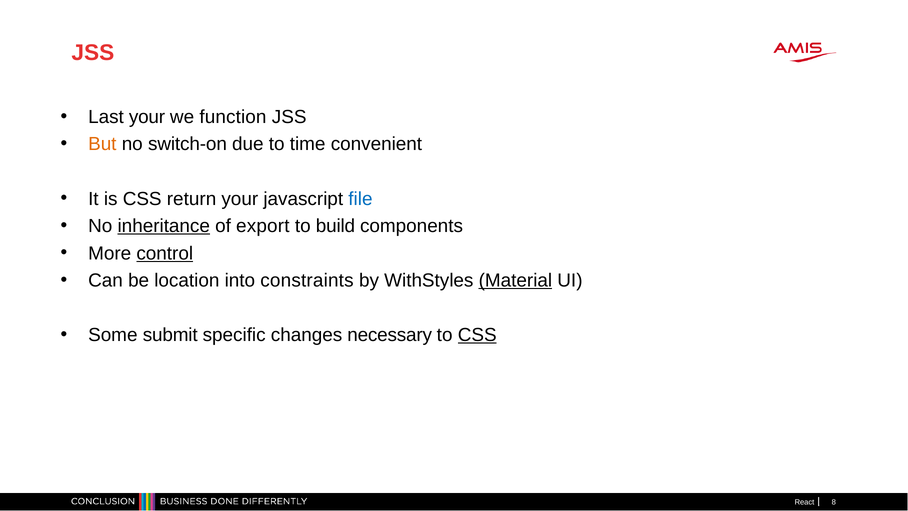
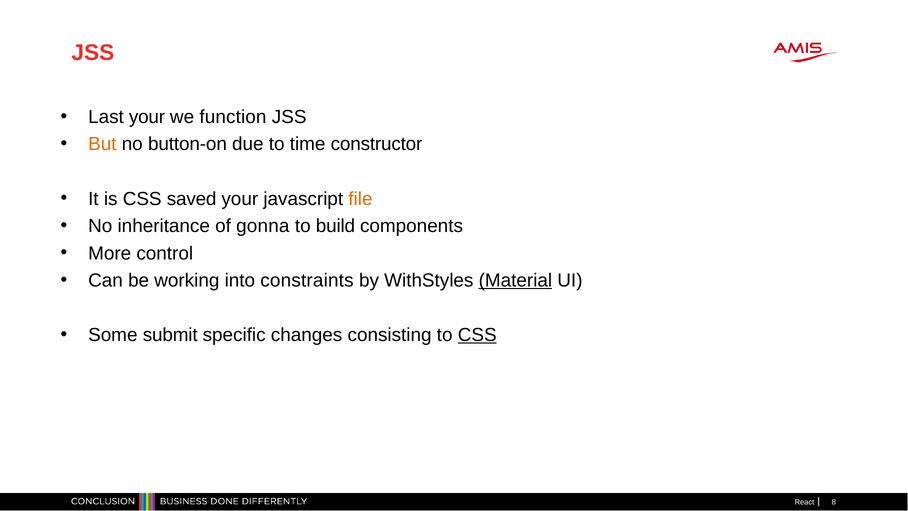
switch-on: switch-on -> button-on
convenient: convenient -> constructor
return: return -> saved
file colour: blue -> orange
inheritance underline: present -> none
export: export -> gonna
control underline: present -> none
location: location -> working
necessary: necessary -> consisting
